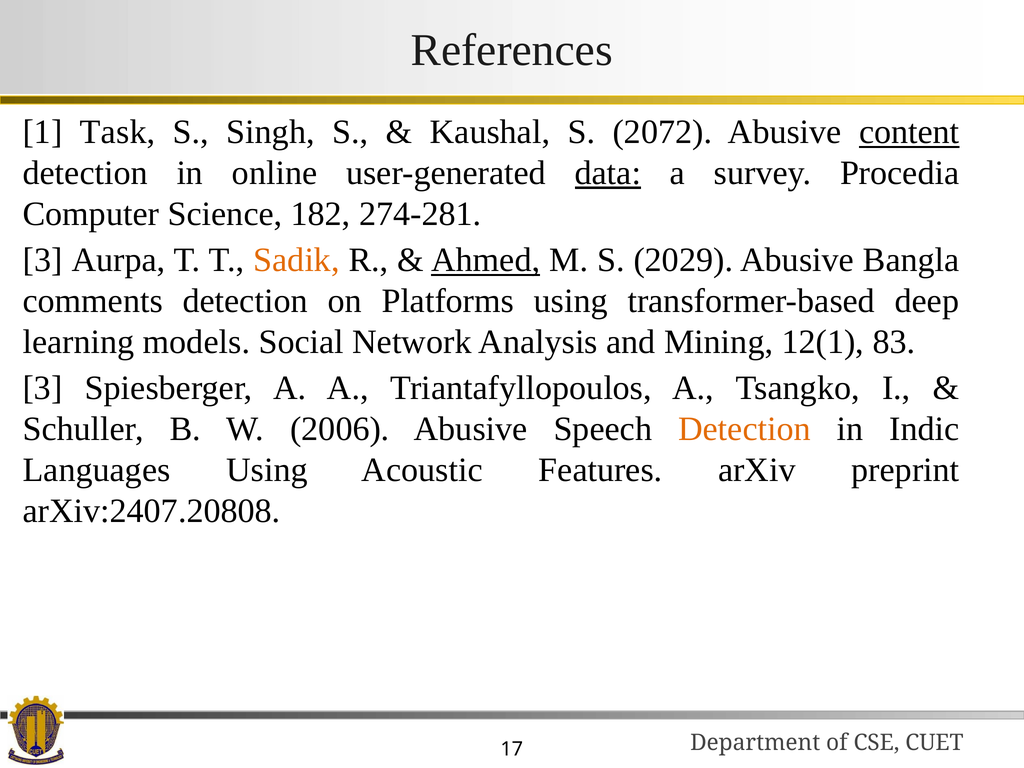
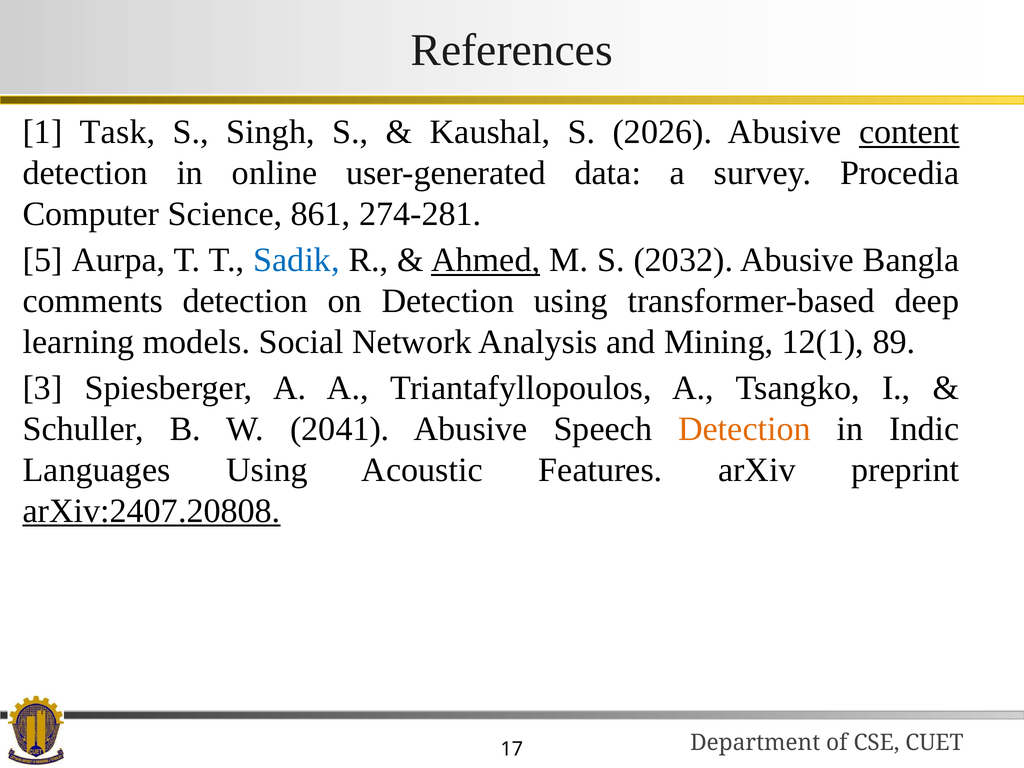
2072: 2072 -> 2026
data underline: present -> none
182: 182 -> 861
3 at (43, 260): 3 -> 5
Sadik colour: orange -> blue
2029: 2029 -> 2032
on Platforms: Platforms -> Detection
83: 83 -> 89
2006: 2006 -> 2041
arXiv:2407.20808 underline: none -> present
